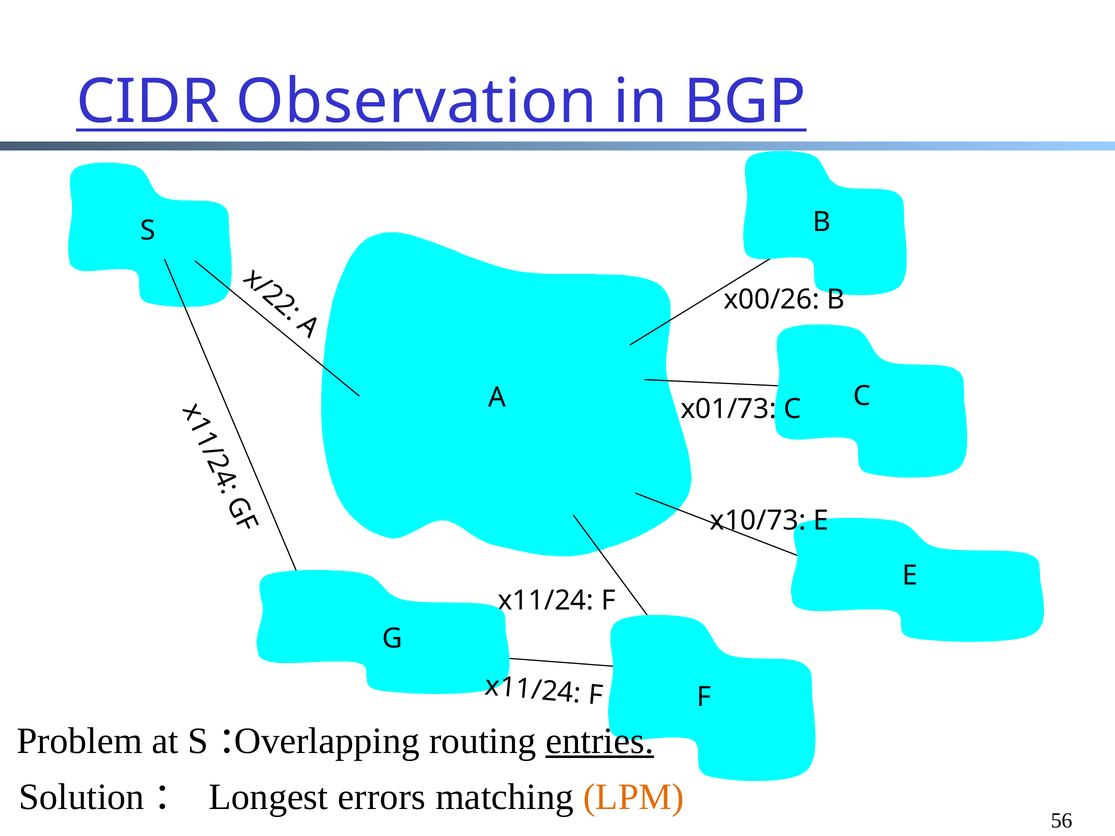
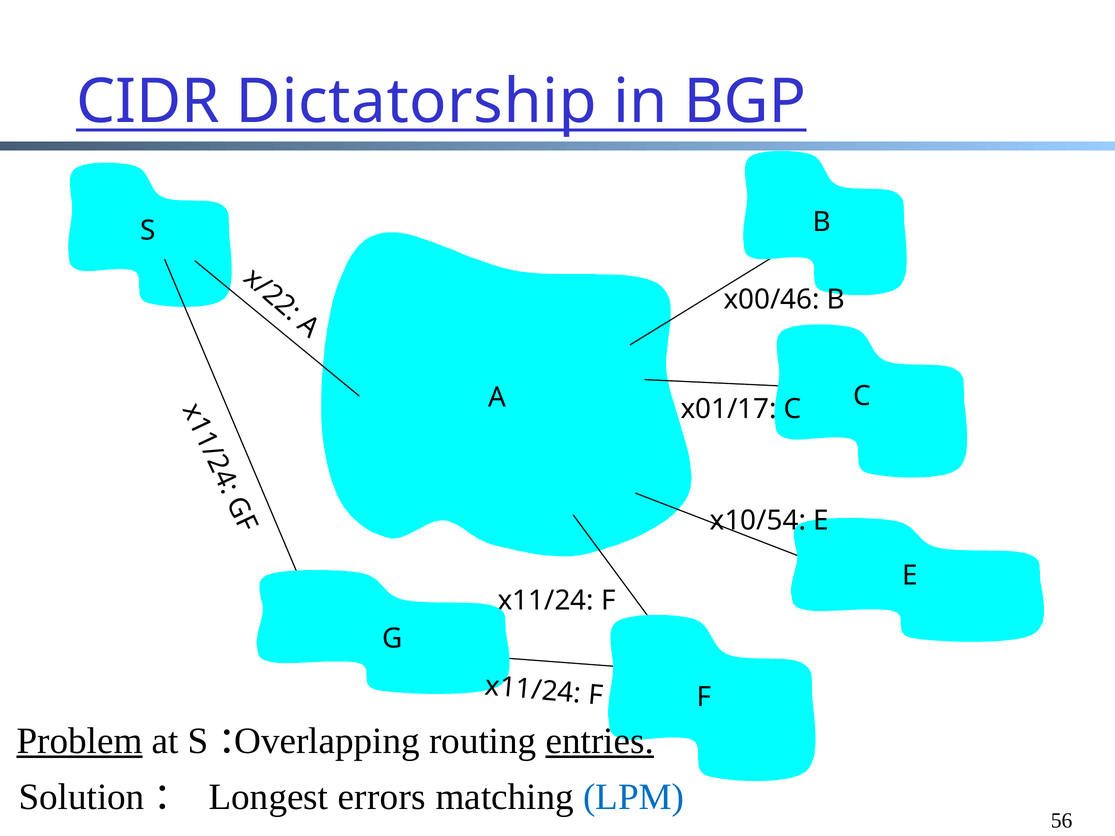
Observation: Observation -> Dictatorship
x00/26: x00/26 -> x00/46
x01/73: x01/73 -> x01/17
x10/73: x10/73 -> x10/54
Problem underline: none -> present
LPM colour: orange -> blue
